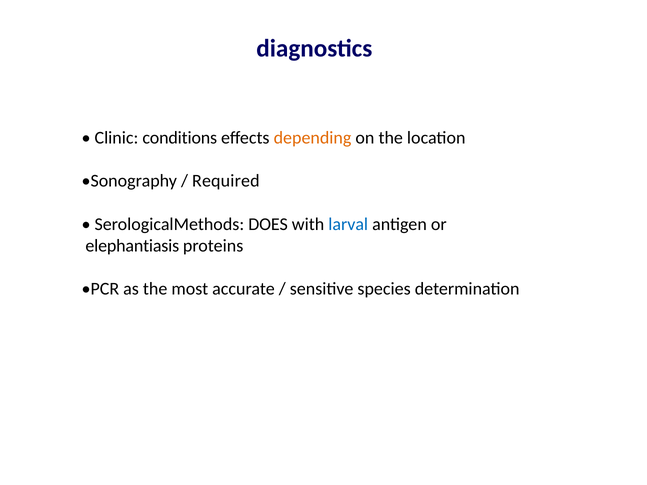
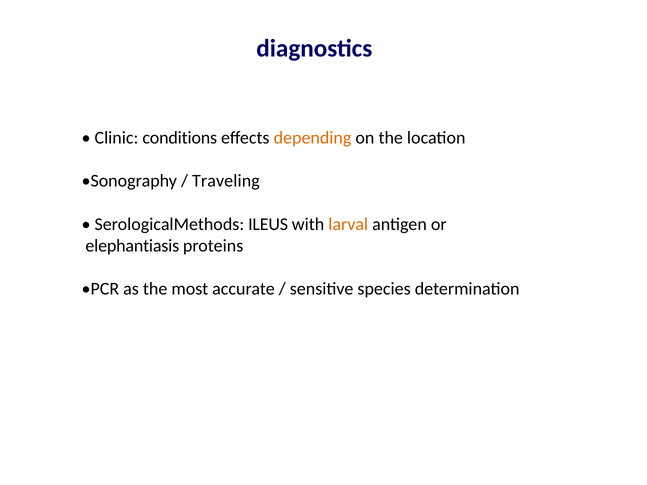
Required: Required -> Traveling
DOES: DOES -> ILEUS
larval colour: blue -> orange
